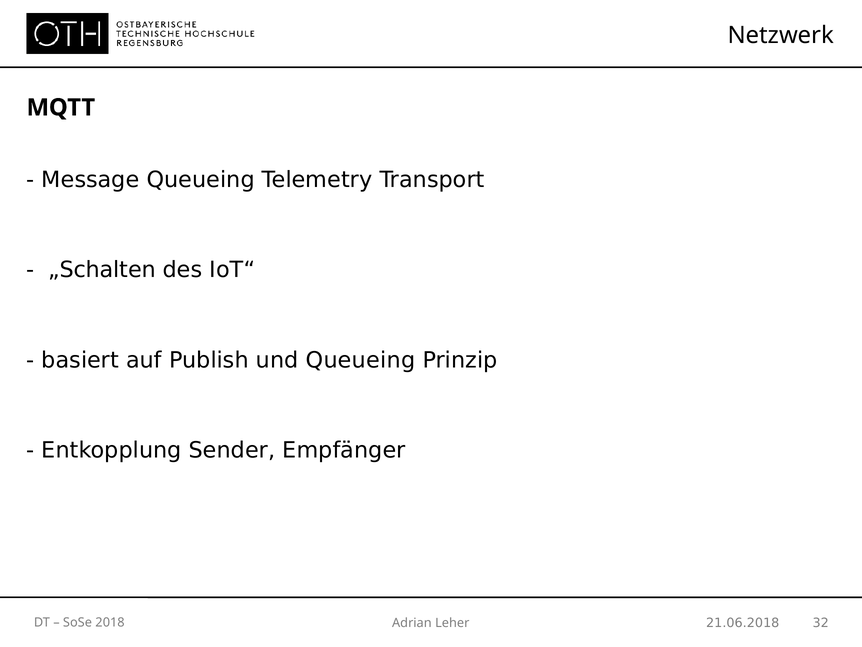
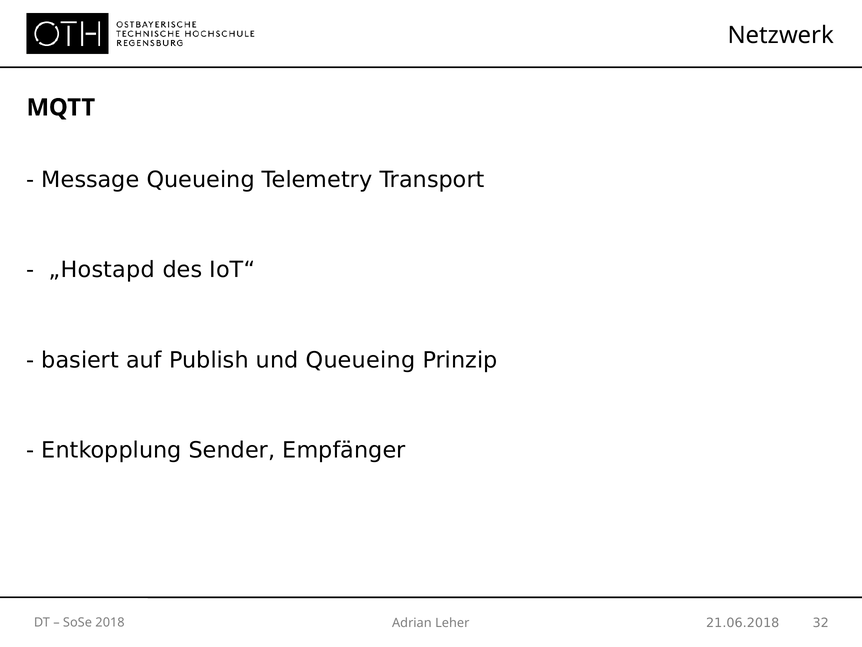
„Schalten: „Schalten -> „Hostapd
